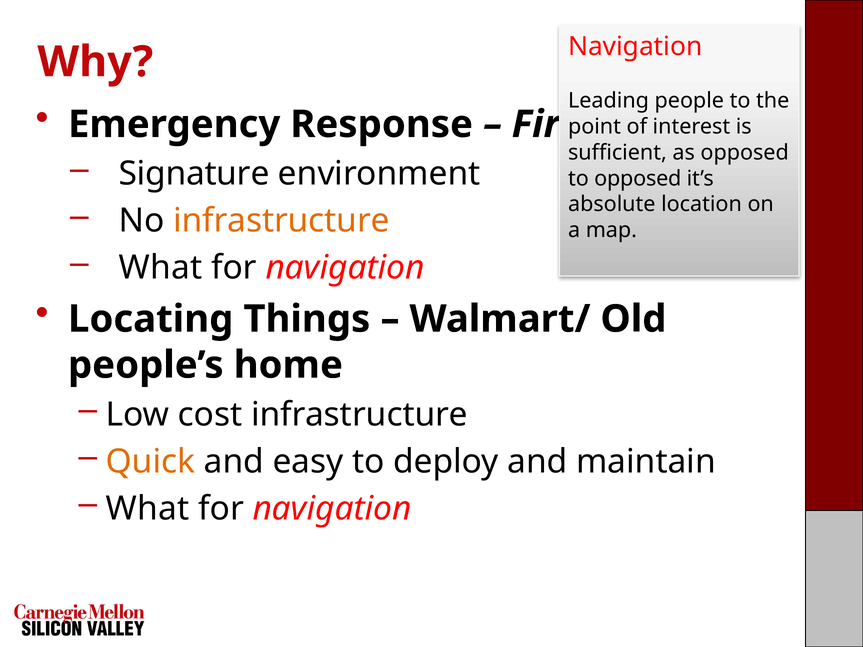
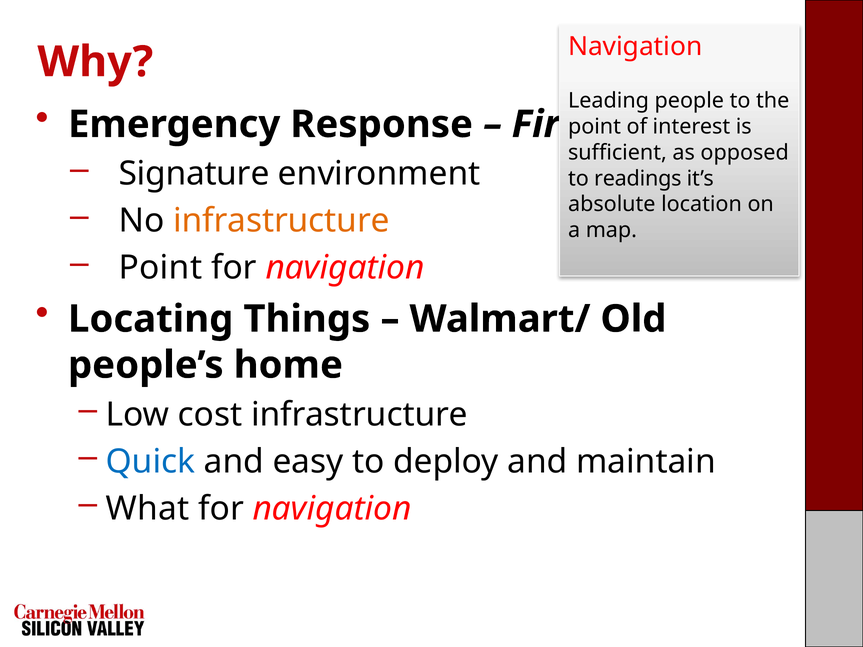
to opposed: opposed -> readings
What at (160, 268): What -> Point
Quick colour: orange -> blue
